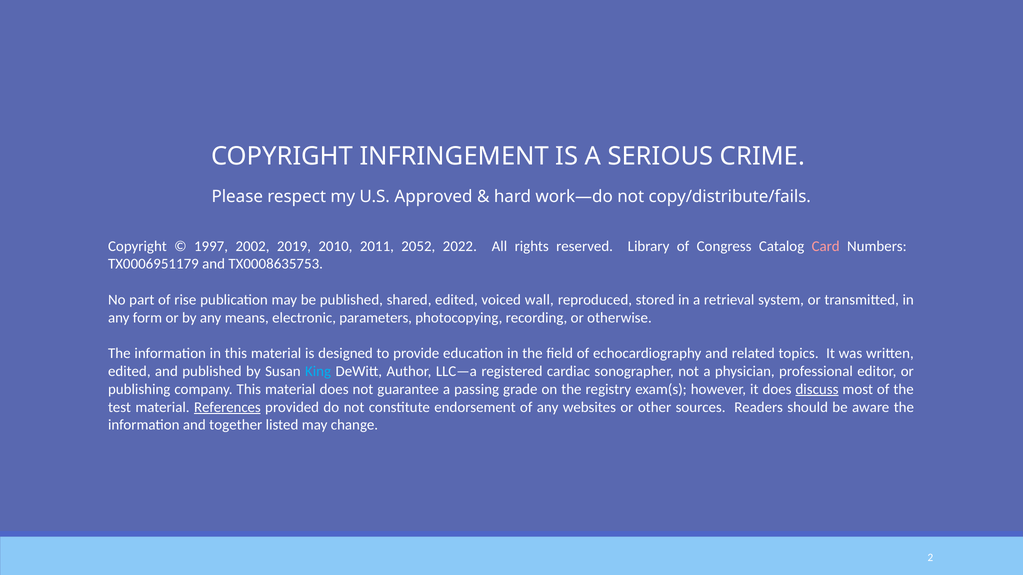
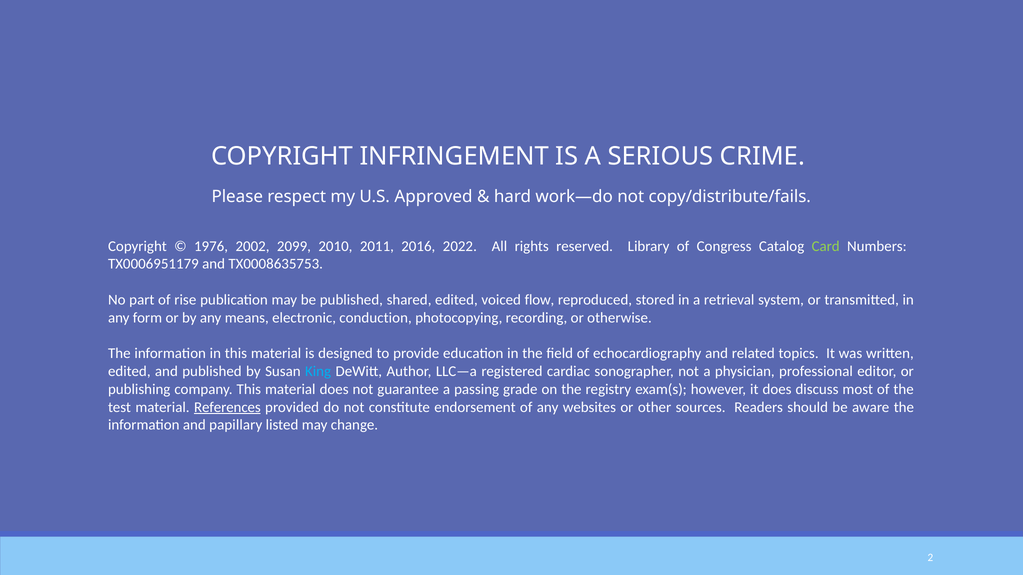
1997: 1997 -> 1976
2019: 2019 -> 2099
2052: 2052 -> 2016
Card colour: pink -> light green
wall: wall -> flow
parameters: parameters -> conduction
discuss underline: present -> none
together: together -> papillary
